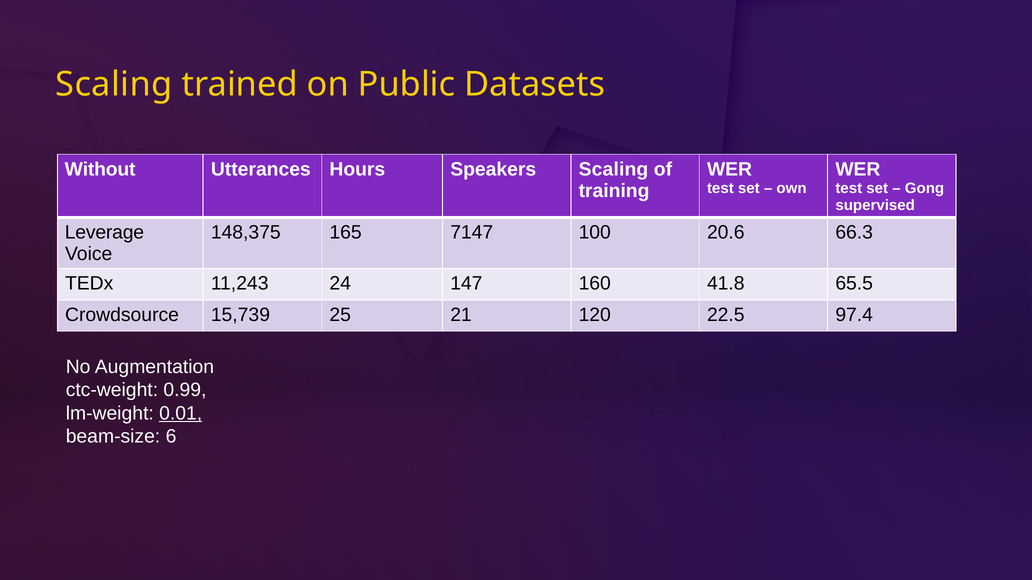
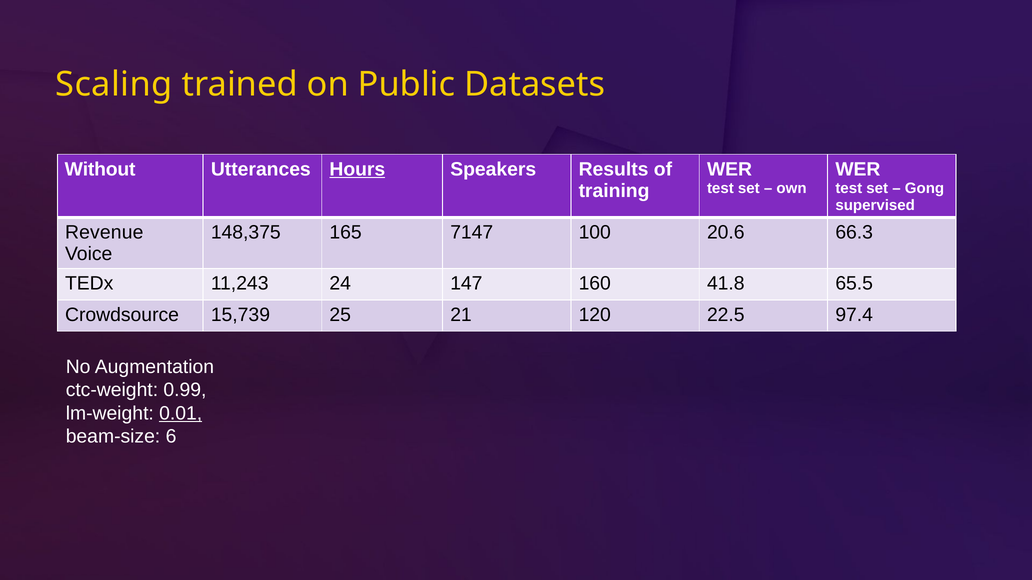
Hours underline: none -> present
Speakers Scaling: Scaling -> Results
Leverage: Leverage -> Revenue
